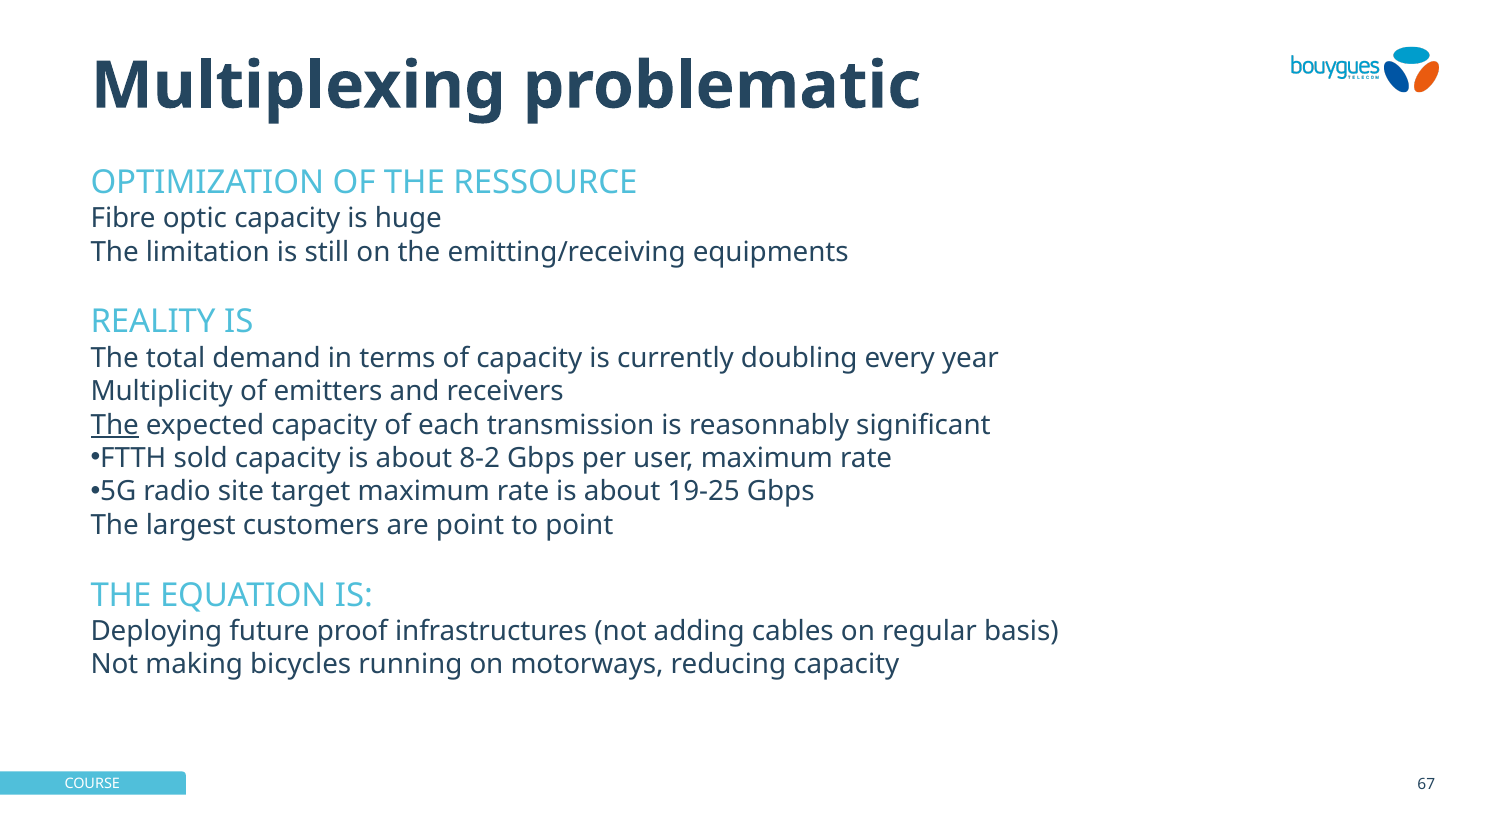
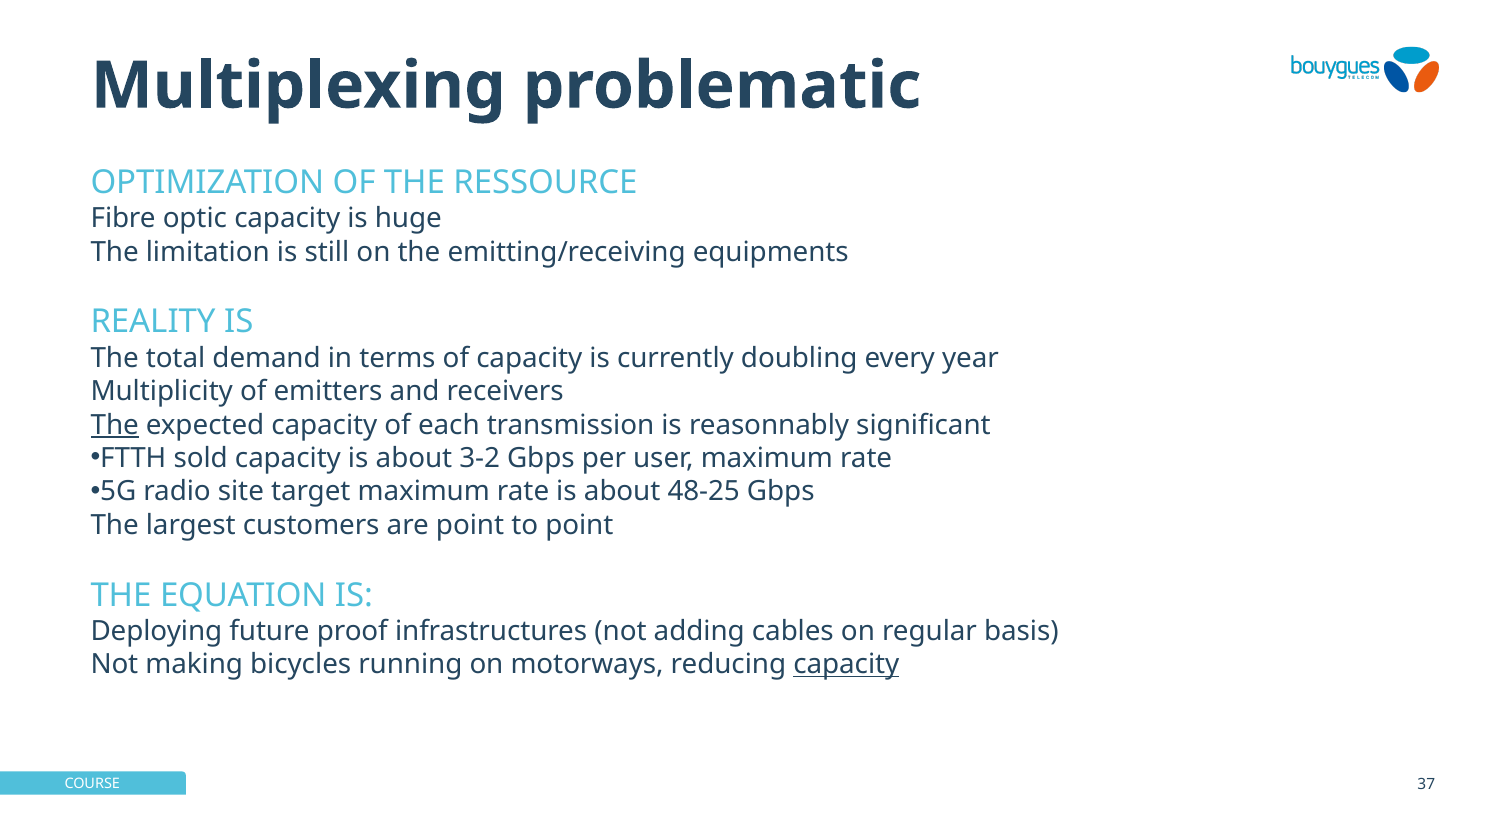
8-2: 8-2 -> 3-2
19-25: 19-25 -> 48-25
capacity at (846, 665) underline: none -> present
67: 67 -> 37
